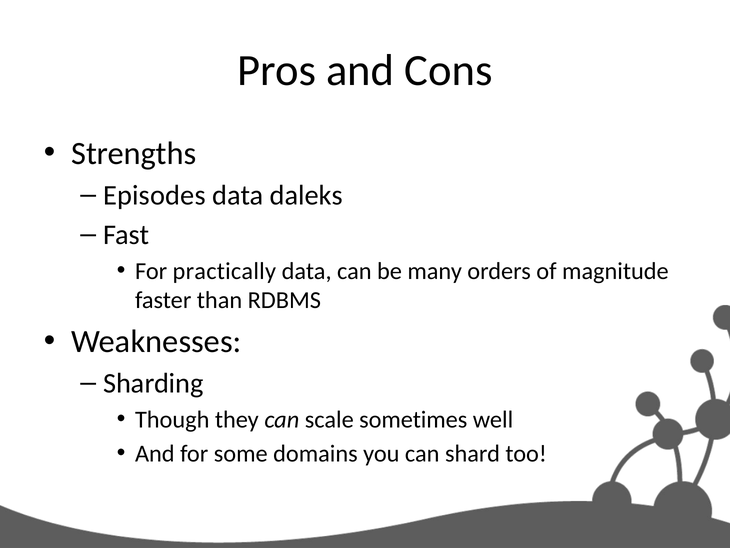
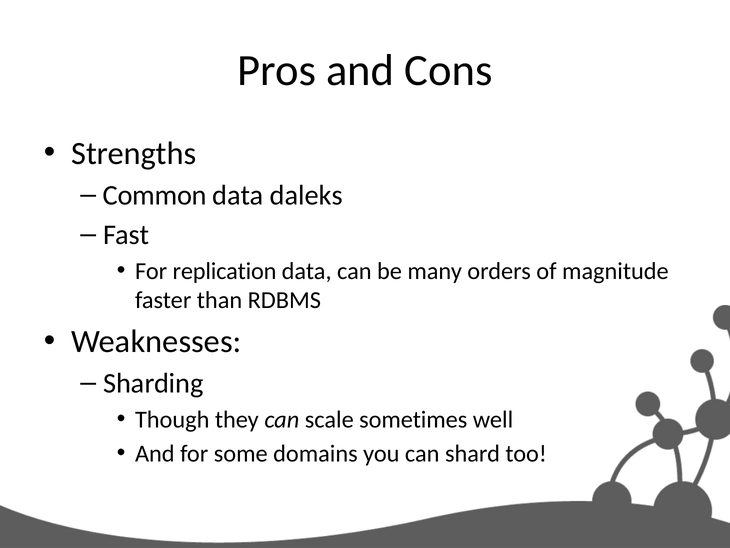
Episodes: Episodes -> Common
practically: practically -> replication
